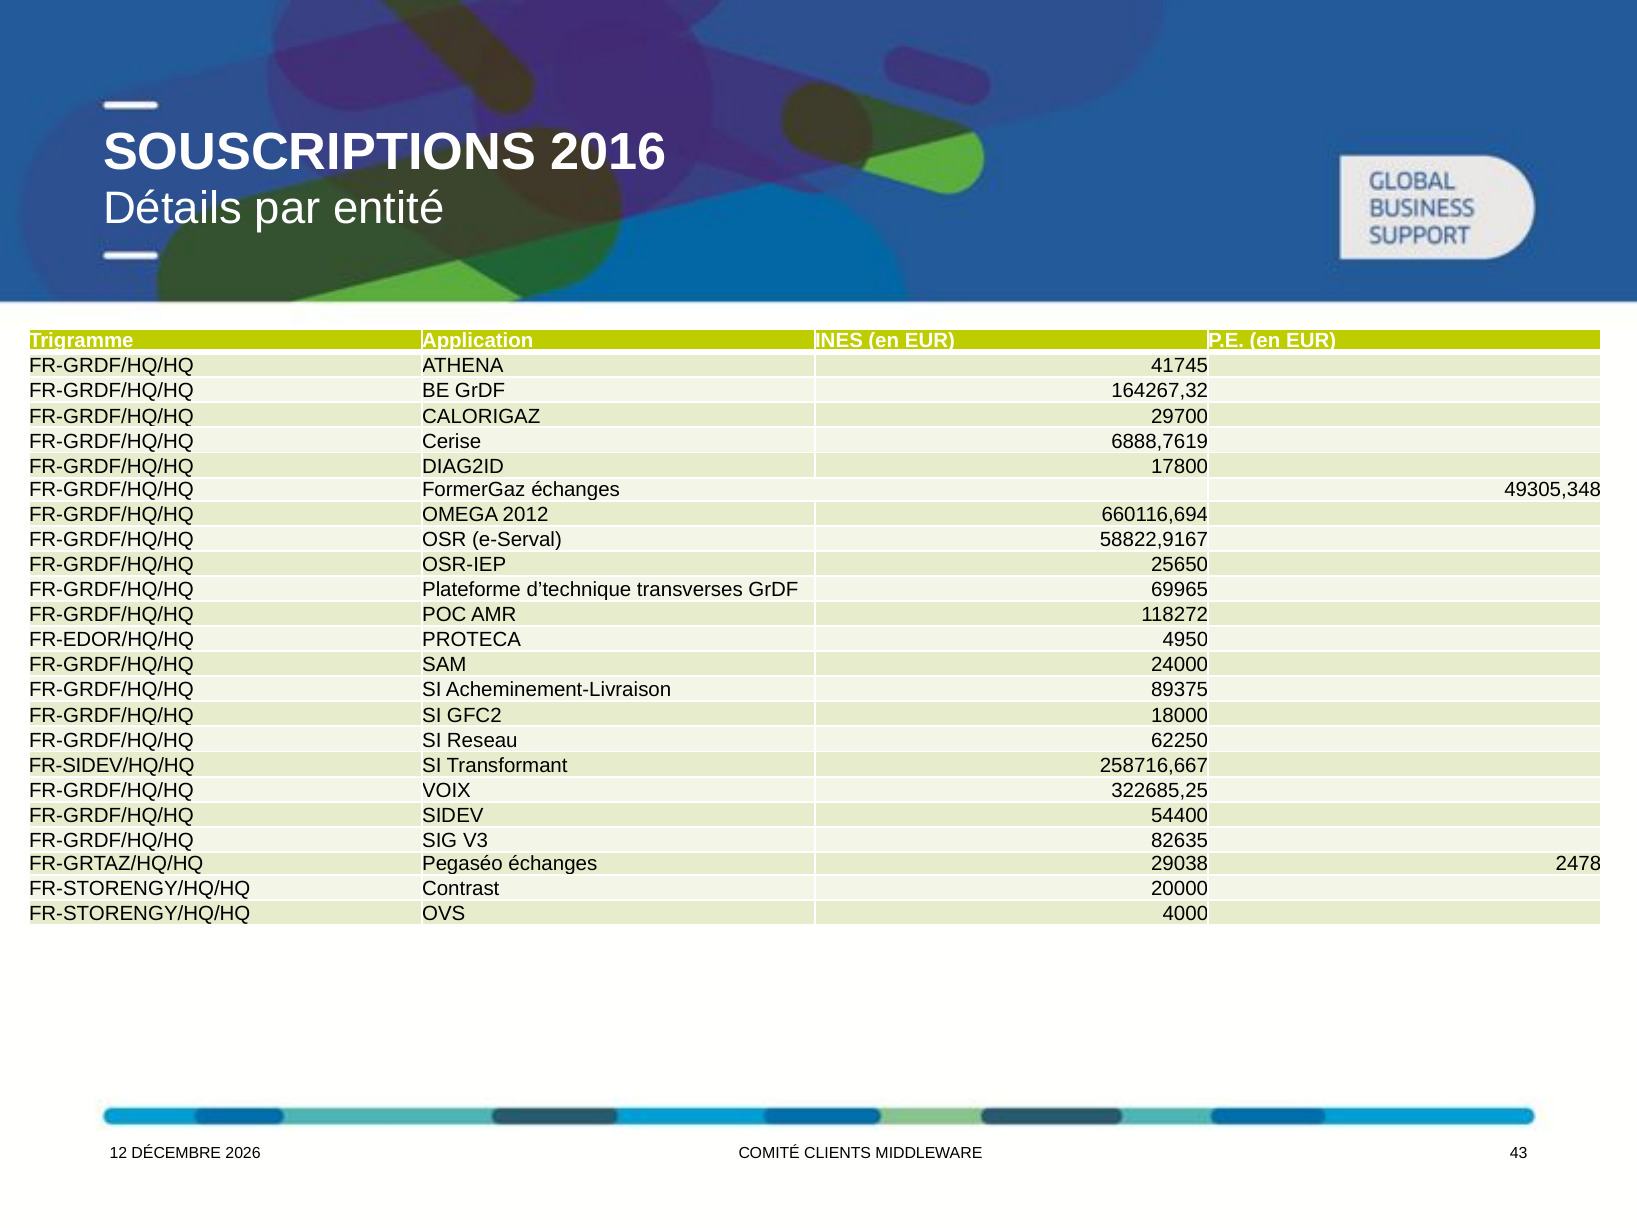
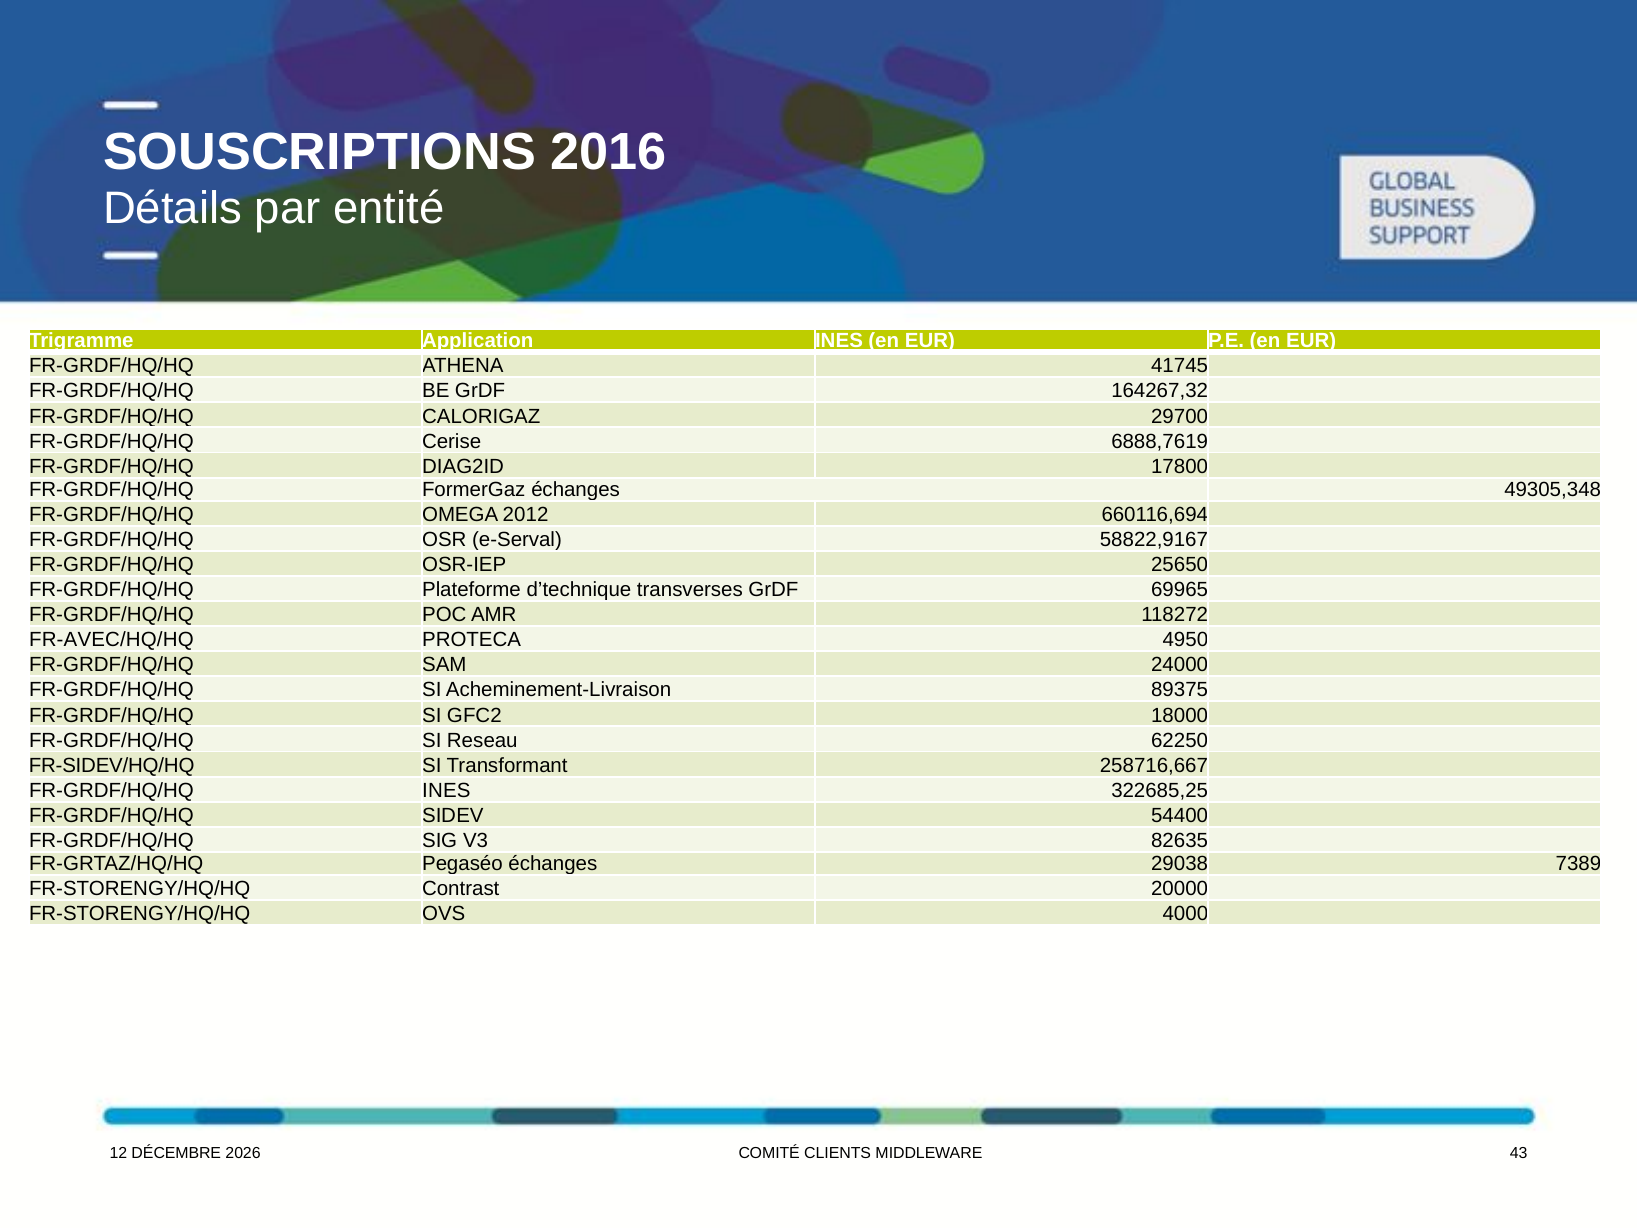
FR-EDOR/HQ/HQ: FR-EDOR/HQ/HQ -> FR-AVEC/HQ/HQ
FR-GRDF/HQ/HQ VOIX: VOIX -> INES
2478: 2478 -> 7389
